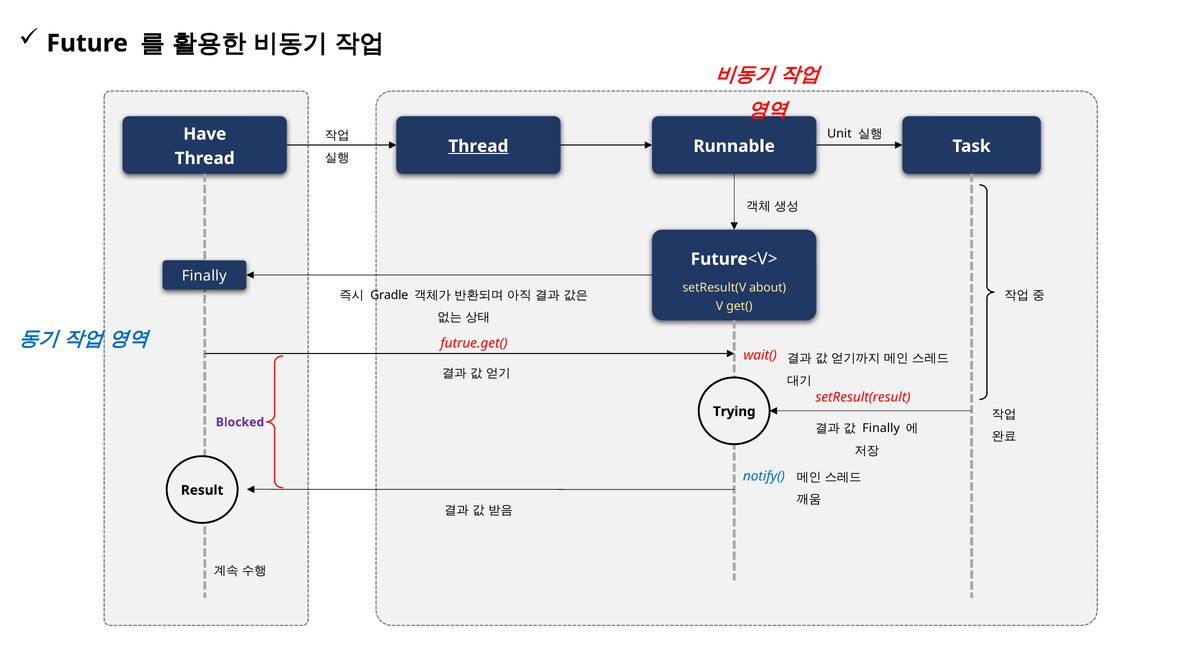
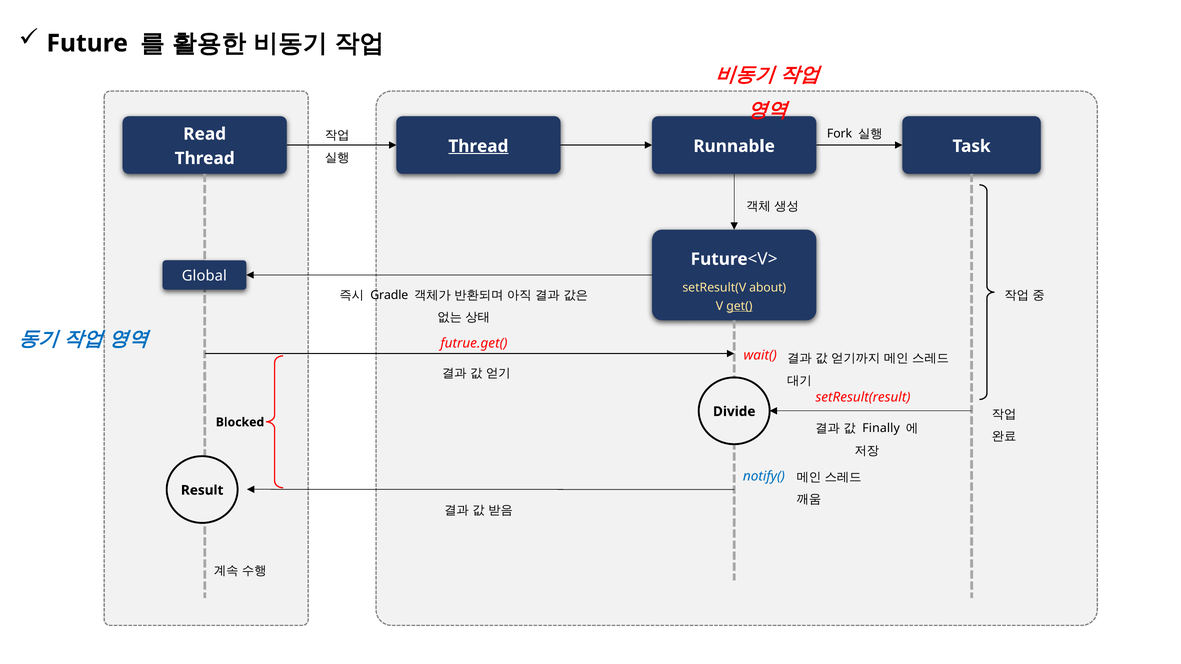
Unit: Unit -> Fork
Have: Have -> Read
Finally at (204, 276): Finally -> Global
get( underline: none -> present
Trying: Trying -> Divide
Blocked colour: purple -> black
